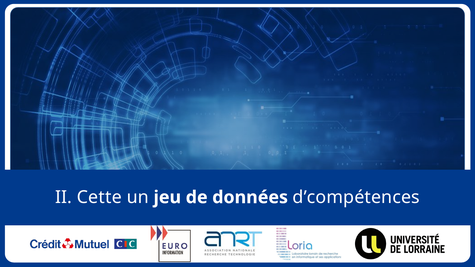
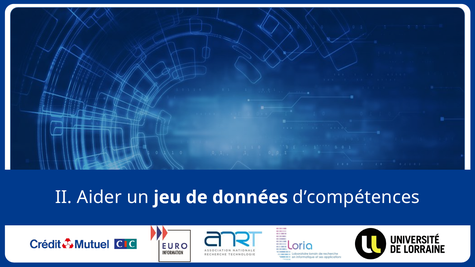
Cette: Cette -> Aider
